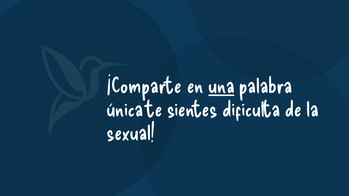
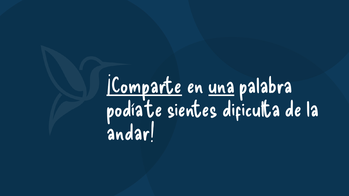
¡Comparte underline: none -> present
única: única -> podía
sexual: sexual -> andar
